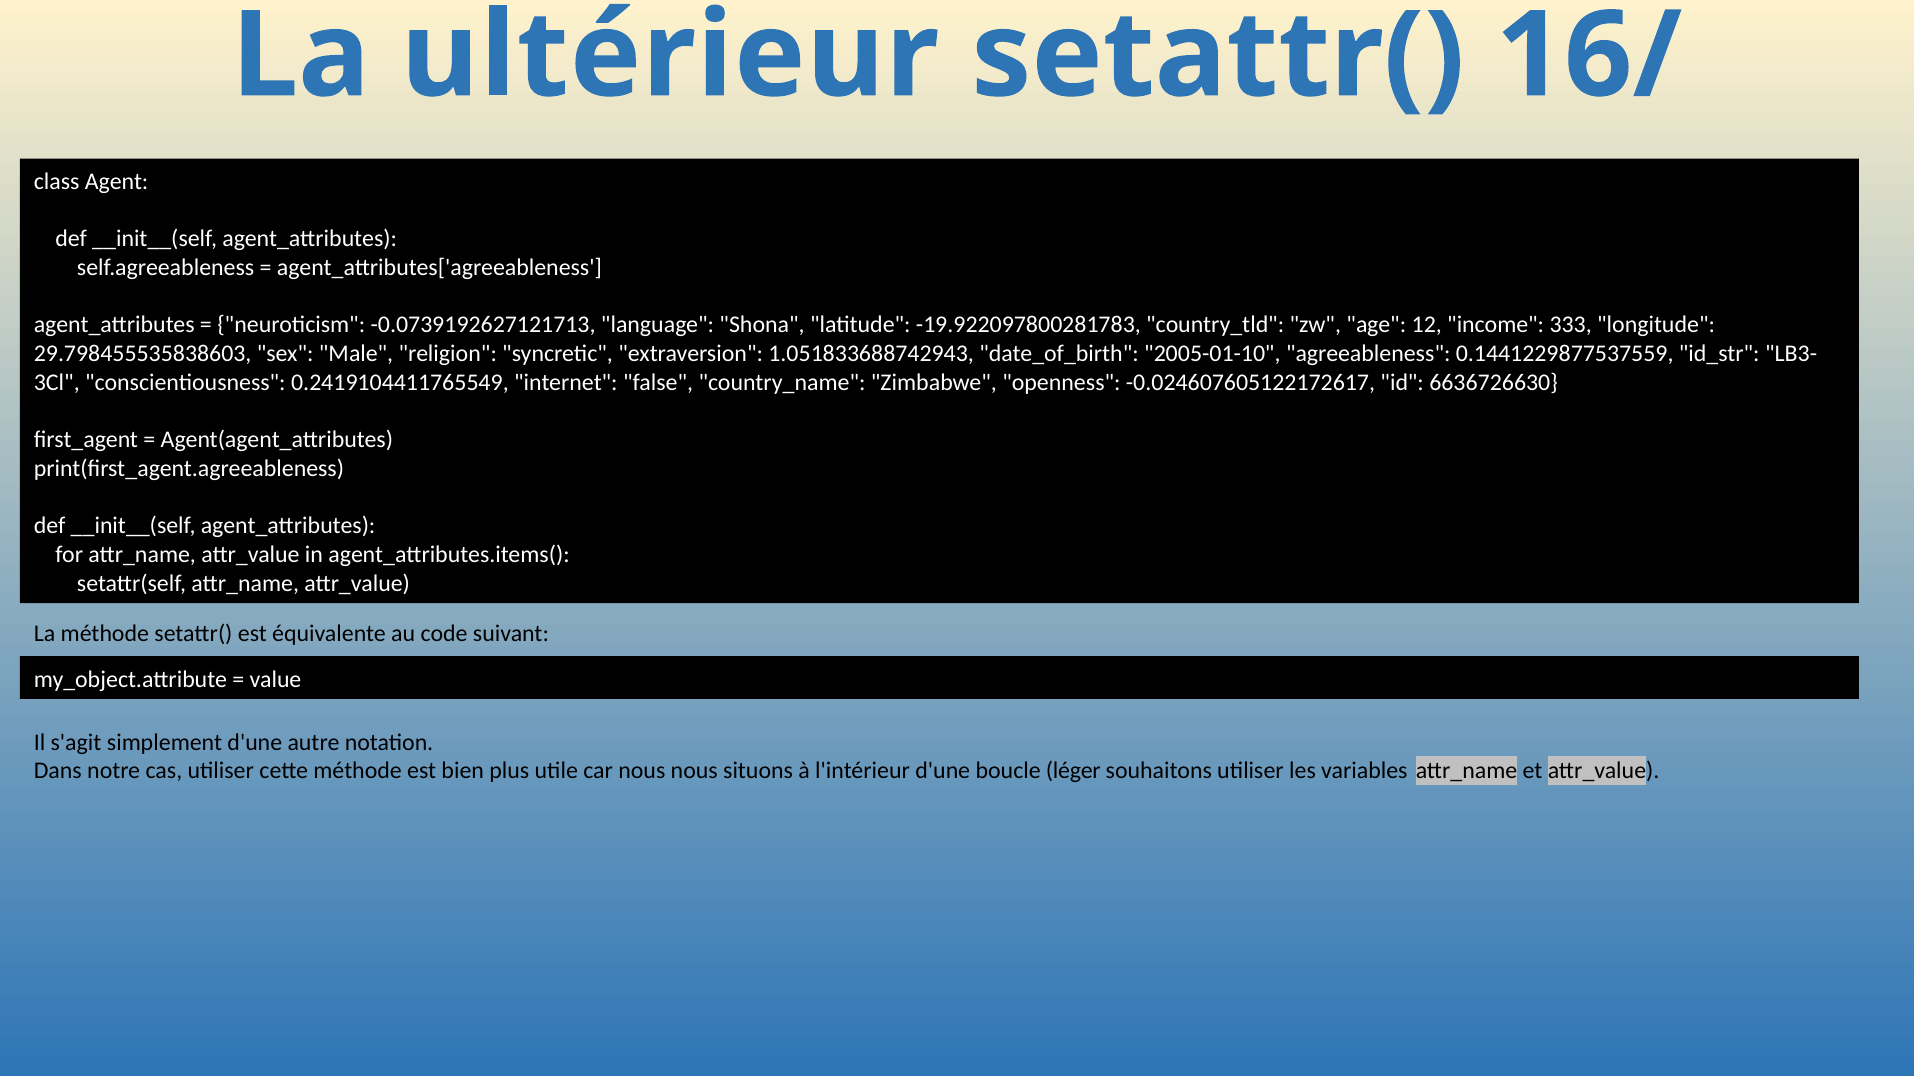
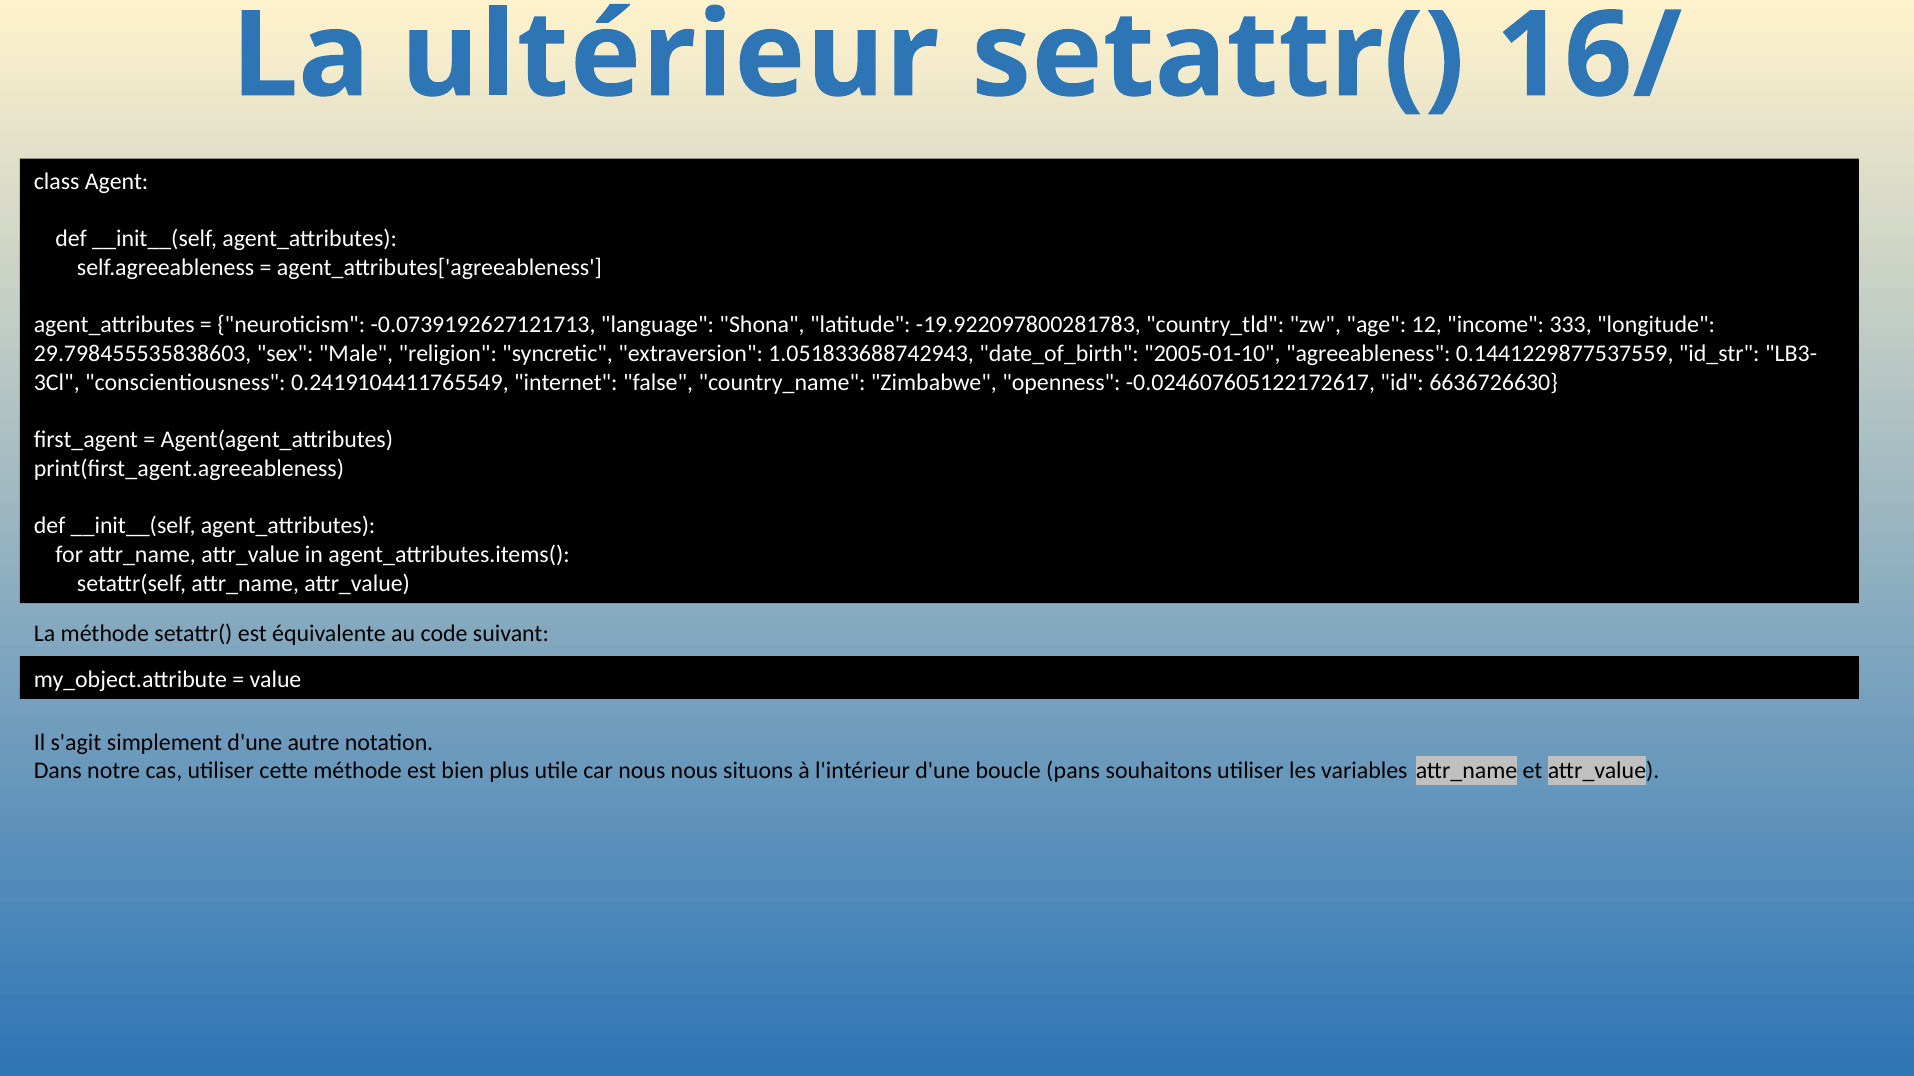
léger: léger -> pans
